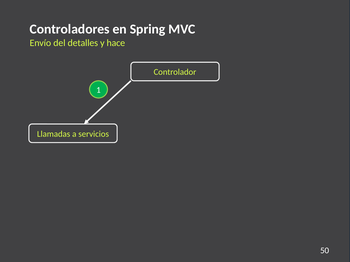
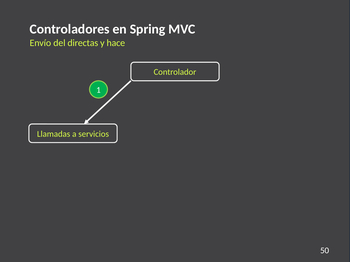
detalles: detalles -> directas
